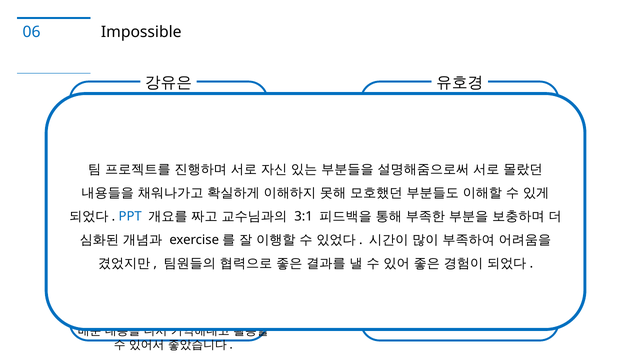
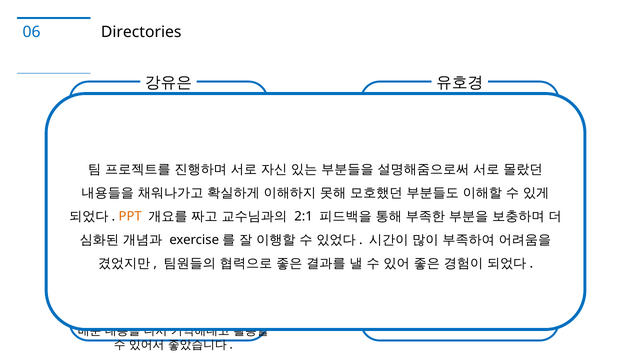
Impossible: Impossible -> Directories
PPT colour: blue -> orange
3:1: 3:1 -> 2:1
